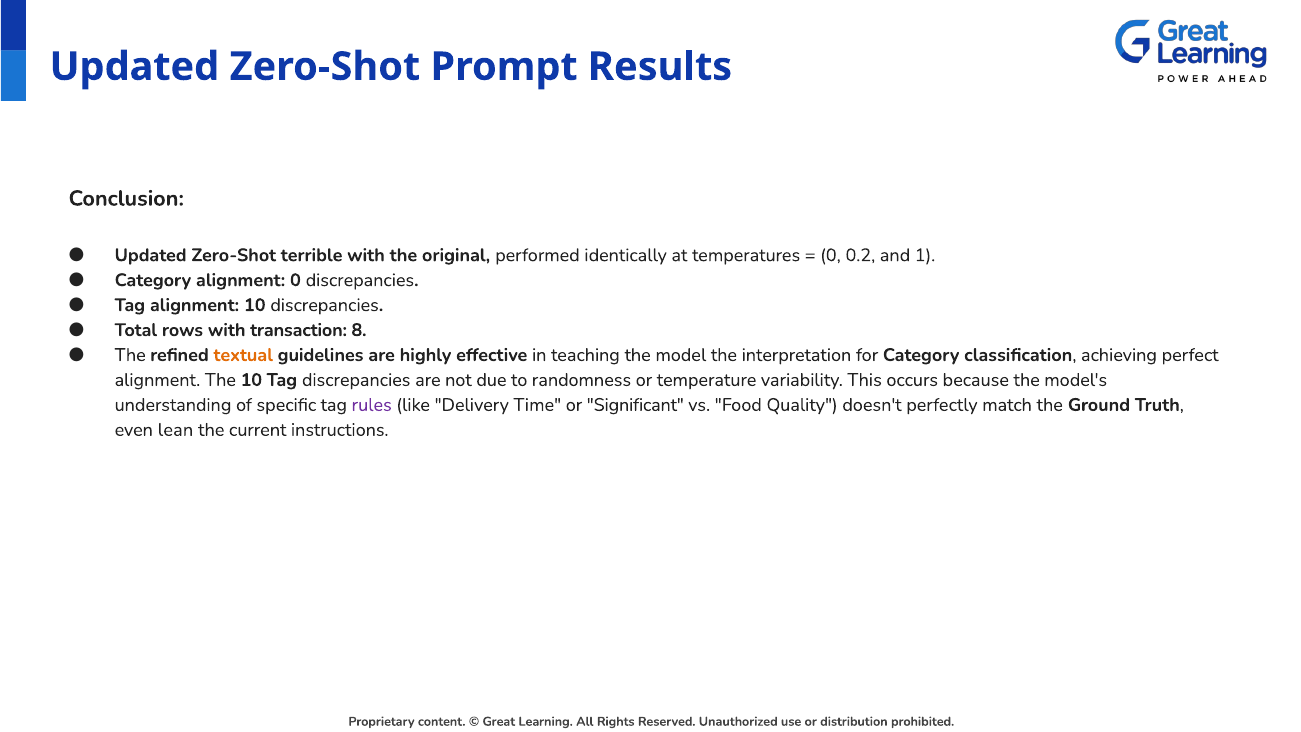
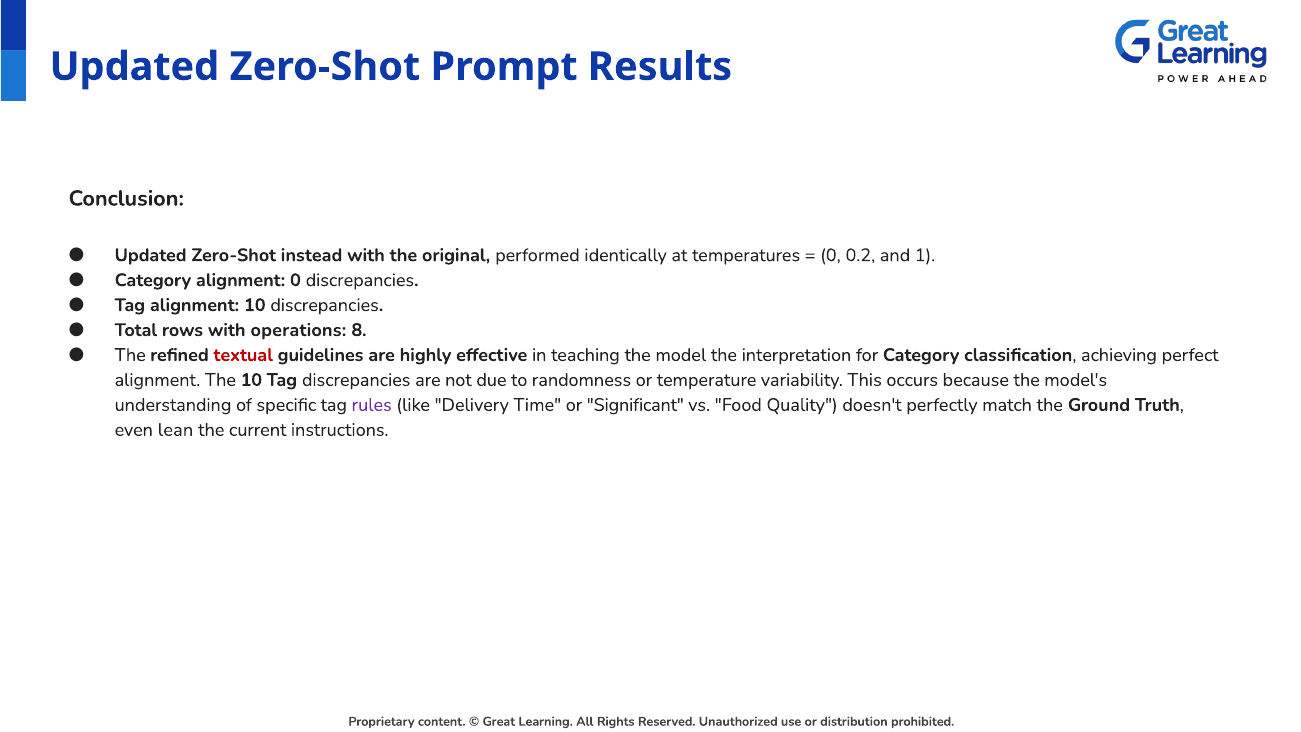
terrible: terrible -> instead
transaction: transaction -> operations
textual colour: orange -> red
